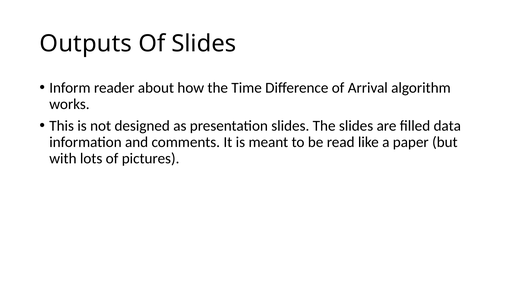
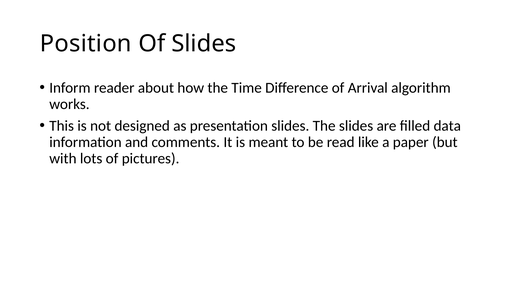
Outputs: Outputs -> Position
